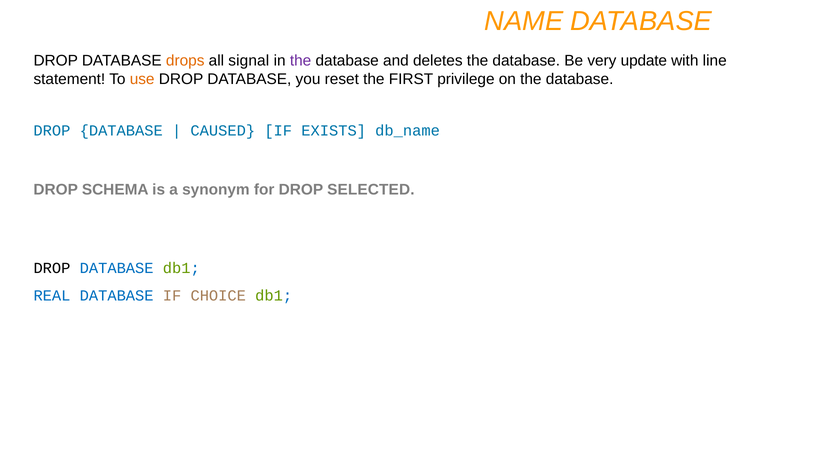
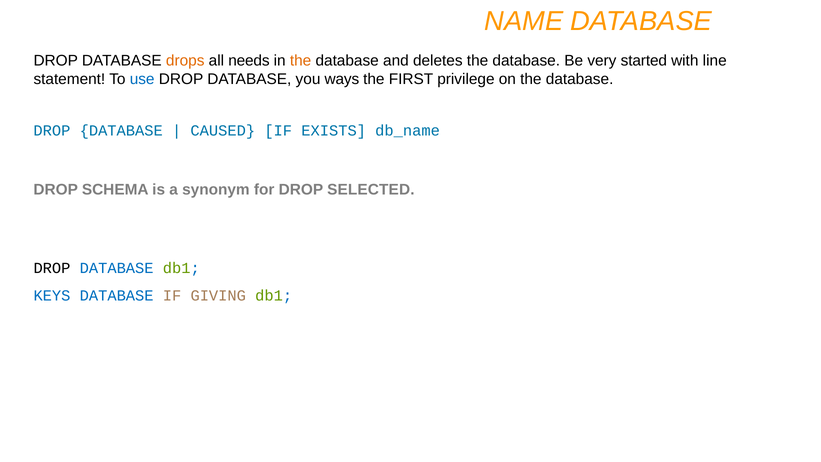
signal: signal -> needs
the at (301, 61) colour: purple -> orange
update: update -> started
use colour: orange -> blue
reset: reset -> ways
REAL: REAL -> KEYS
CHOICE: CHOICE -> GIVING
